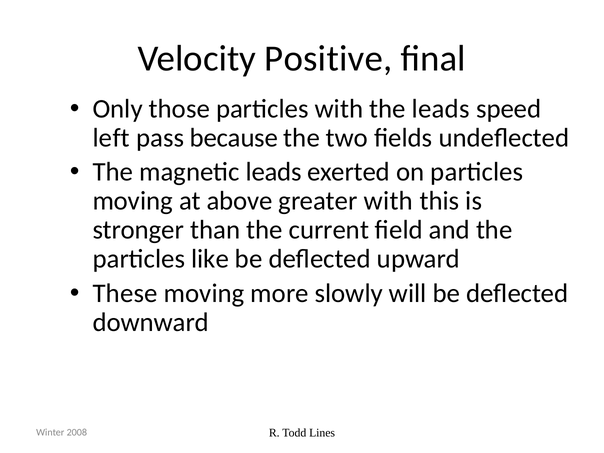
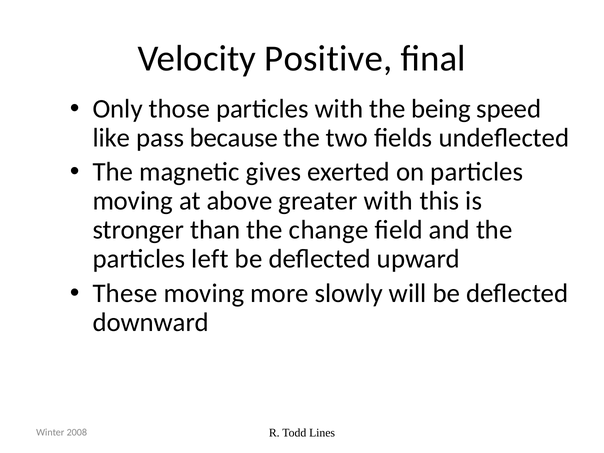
the leads: leads -> being
left: left -> like
magnetic leads: leads -> gives
current: current -> change
like: like -> left
